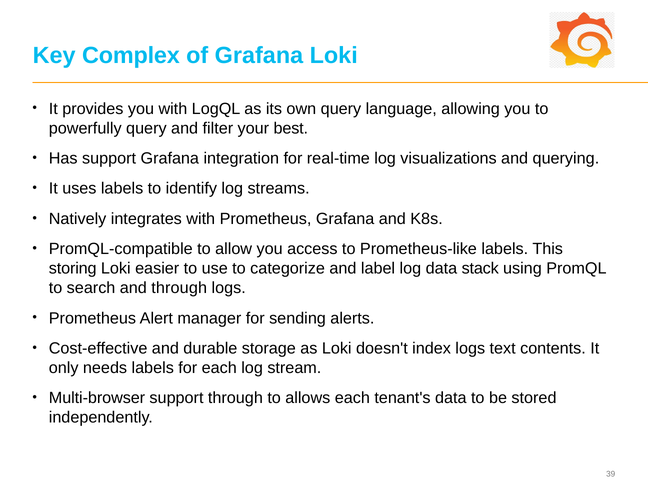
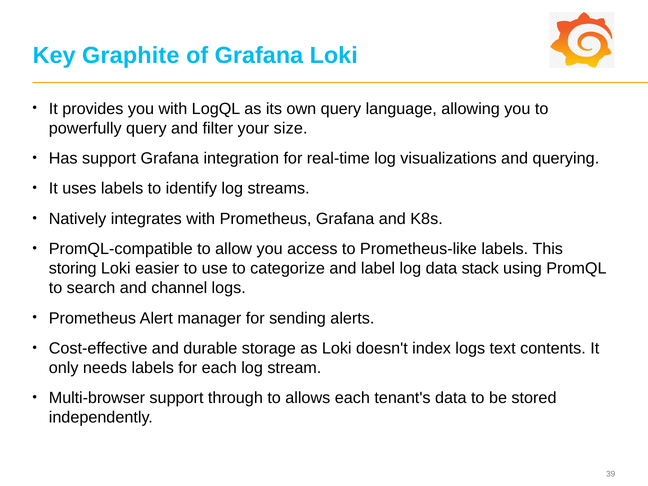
Complex: Complex -> Graphite
best: best -> size
and through: through -> channel
